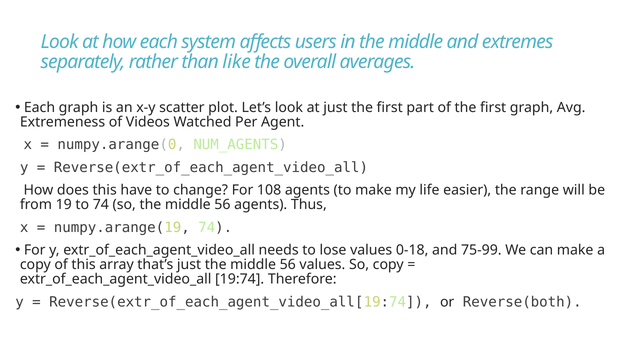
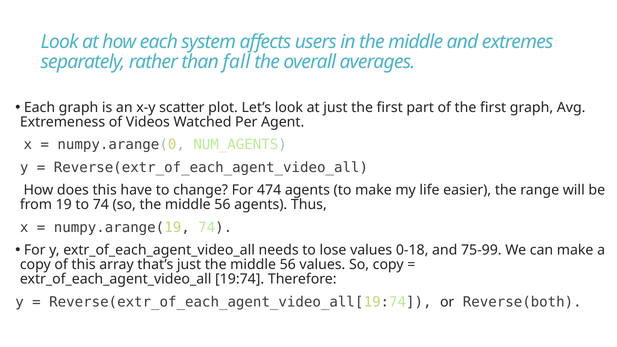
like: like -> fall
108: 108 -> 474
